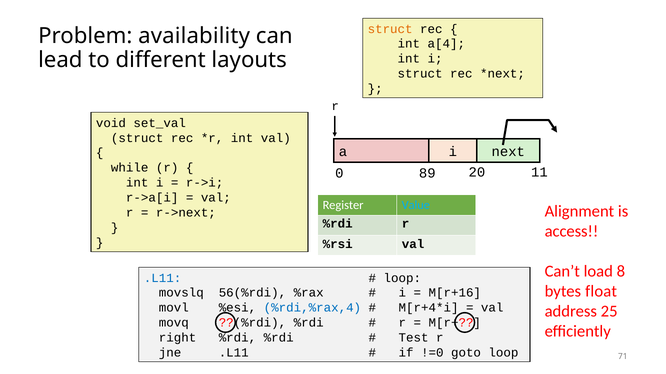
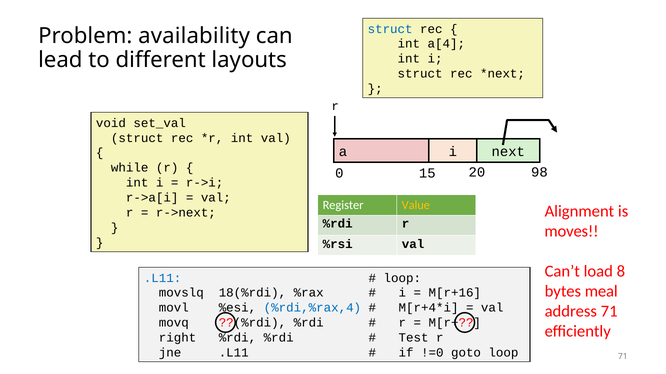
struct at (390, 29) colour: orange -> blue
89: 89 -> 15
11: 11 -> 98
Value colour: light blue -> yellow
access: access -> moves
float: float -> meal
56(%rdi: 56(%rdi -> 18(%rdi
address 25: 25 -> 71
